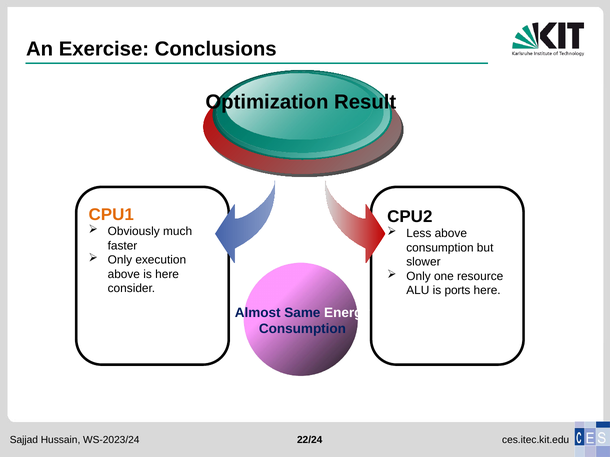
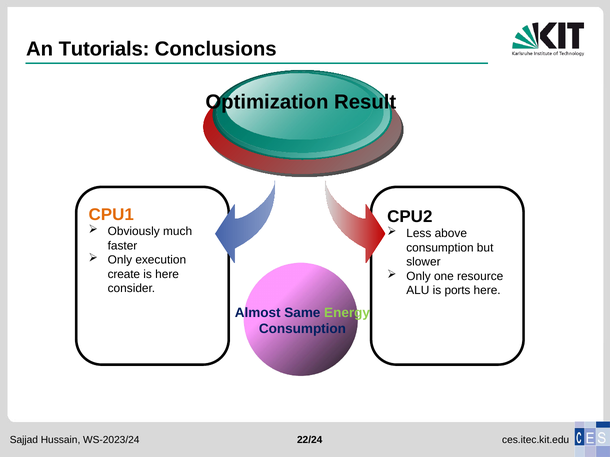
Exercise: Exercise -> Tutorials
above at (124, 274): above -> create
Energy colour: white -> light green
